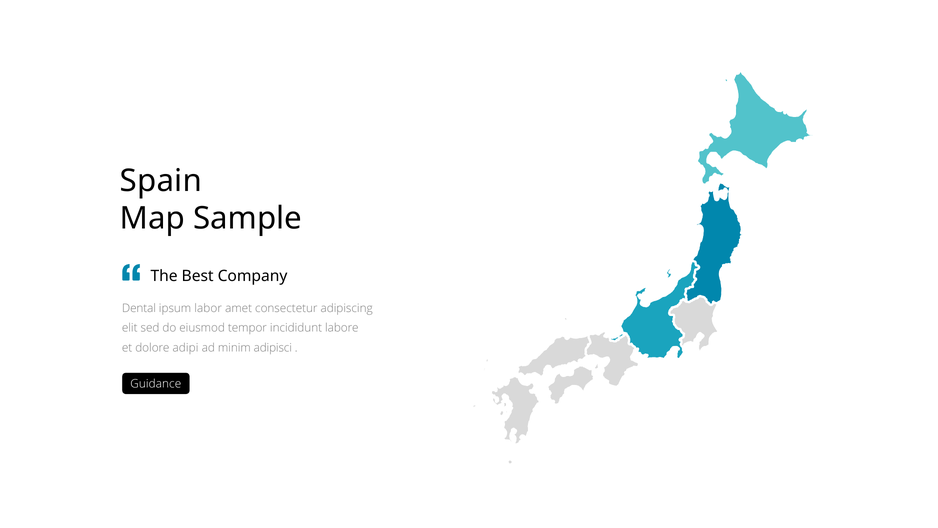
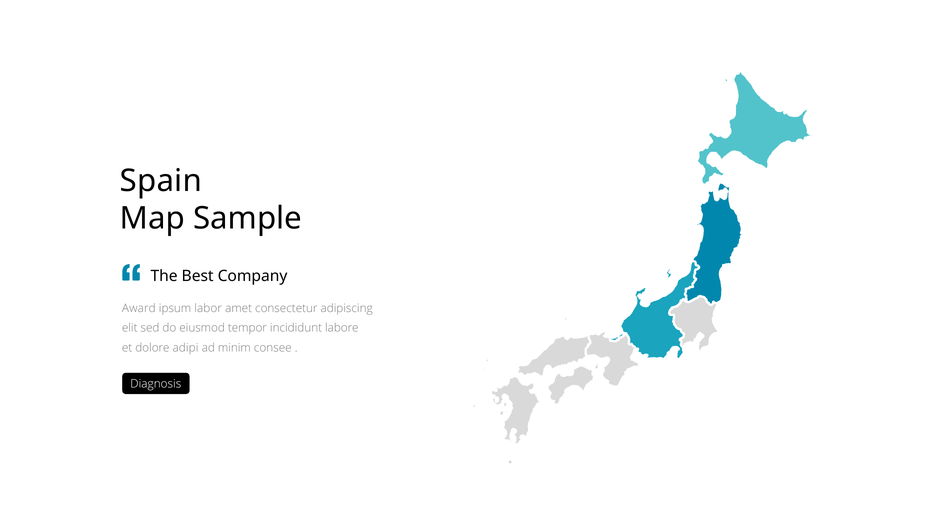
Dental: Dental -> Award
adipisci: adipisci -> consee
Guidance: Guidance -> Diagnosis
